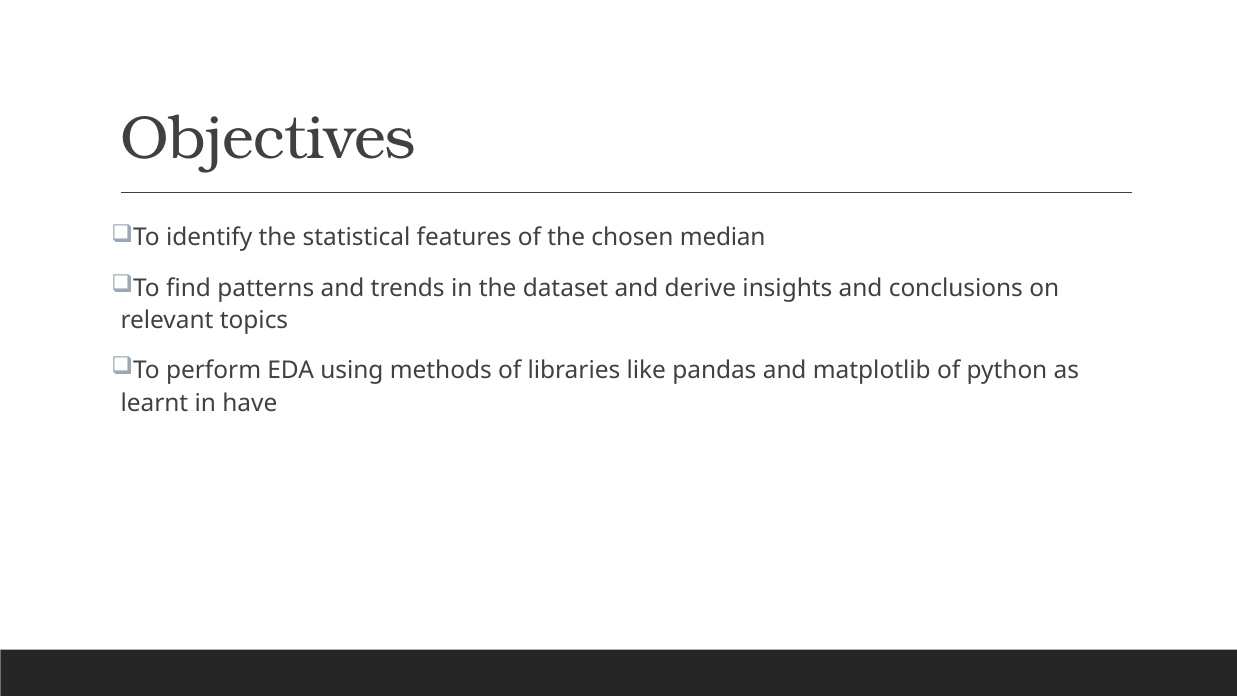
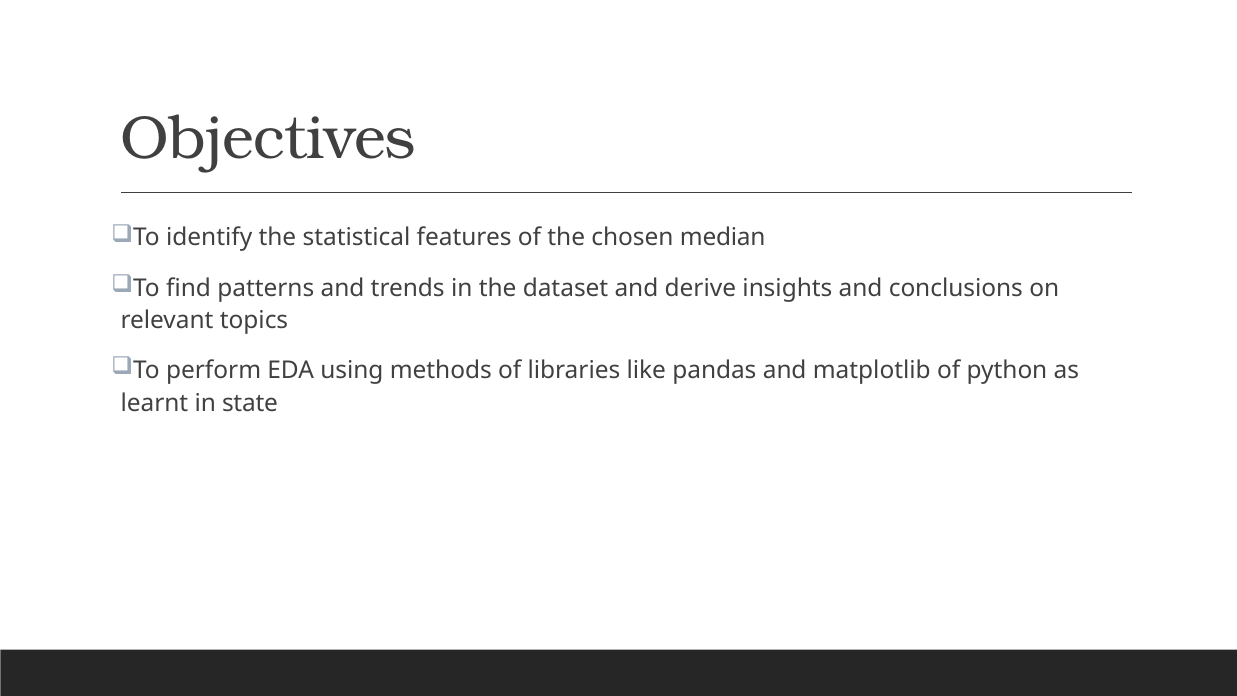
have: have -> state
